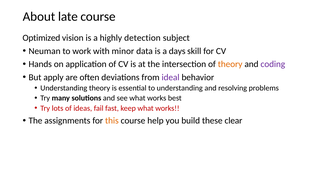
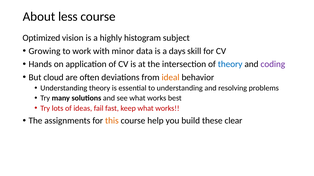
late: late -> less
detection: detection -> histogram
Neuman: Neuman -> Growing
theory at (230, 64) colour: orange -> blue
apply: apply -> cloud
ideal colour: purple -> orange
